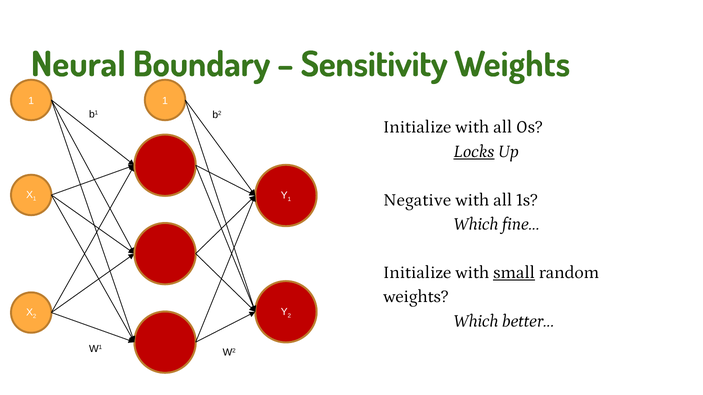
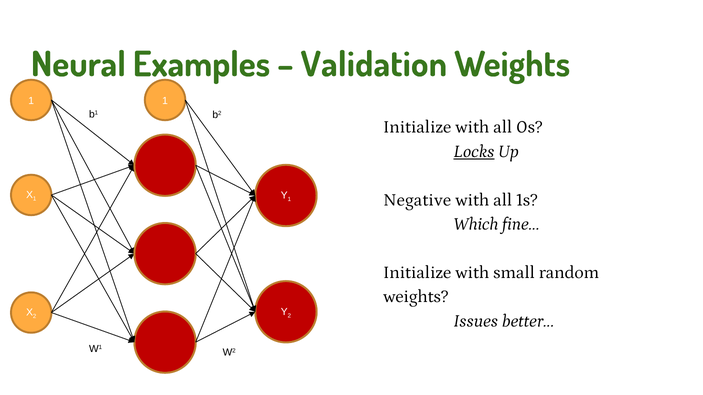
Boundary: Boundary -> Examples
Sensitivity: Sensitivity -> Validation
small underline: present -> none
Which at (476, 321): Which -> Issues
